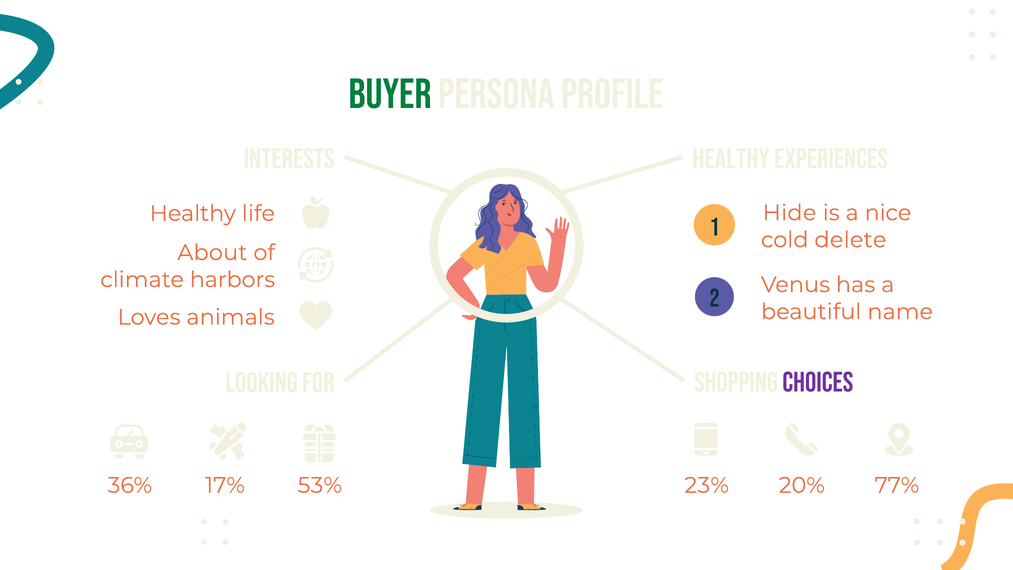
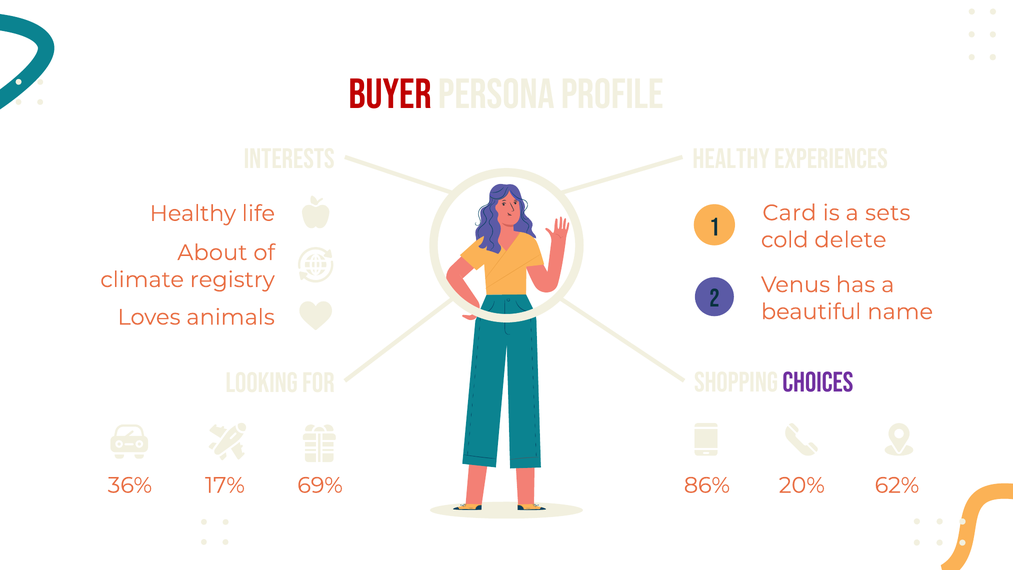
Buyer colour: green -> red
Hide: Hide -> Card
nice: nice -> sets
harbors: harbors -> registry
53%: 53% -> 69%
23%: 23% -> 86%
77%: 77% -> 62%
